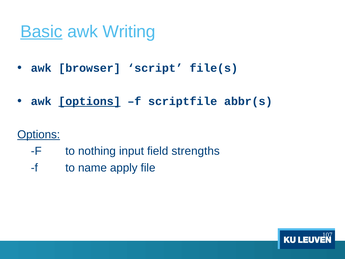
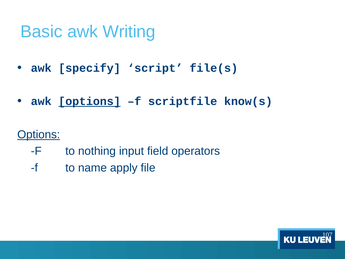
Basic underline: present -> none
browser: browser -> specify
abbr(s: abbr(s -> know(s
strengths: strengths -> operators
